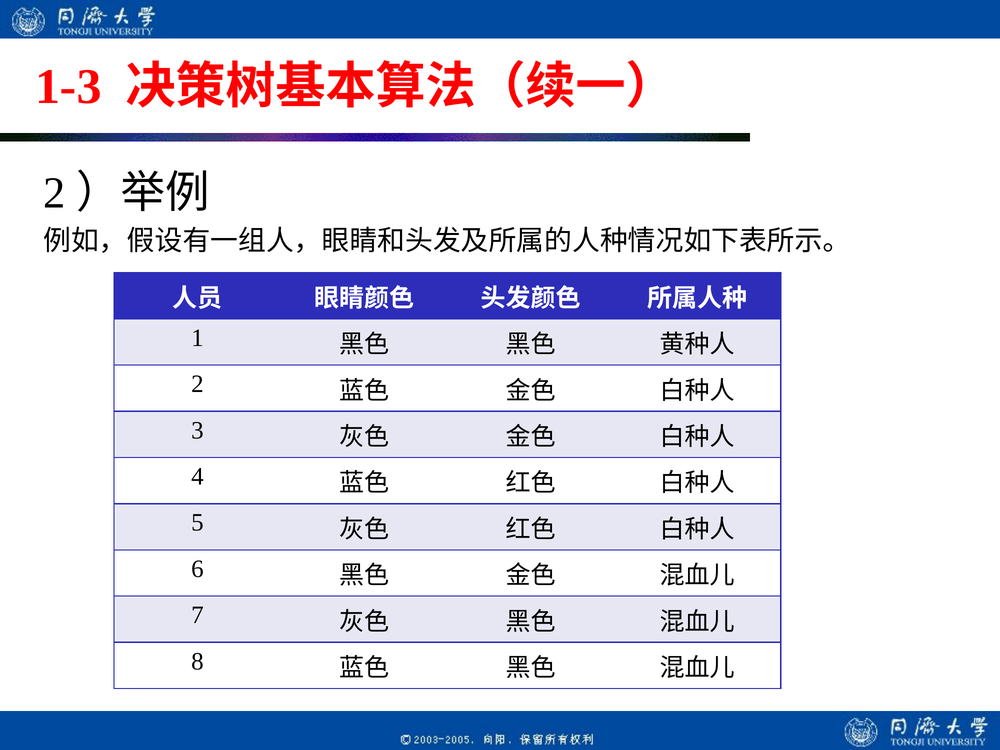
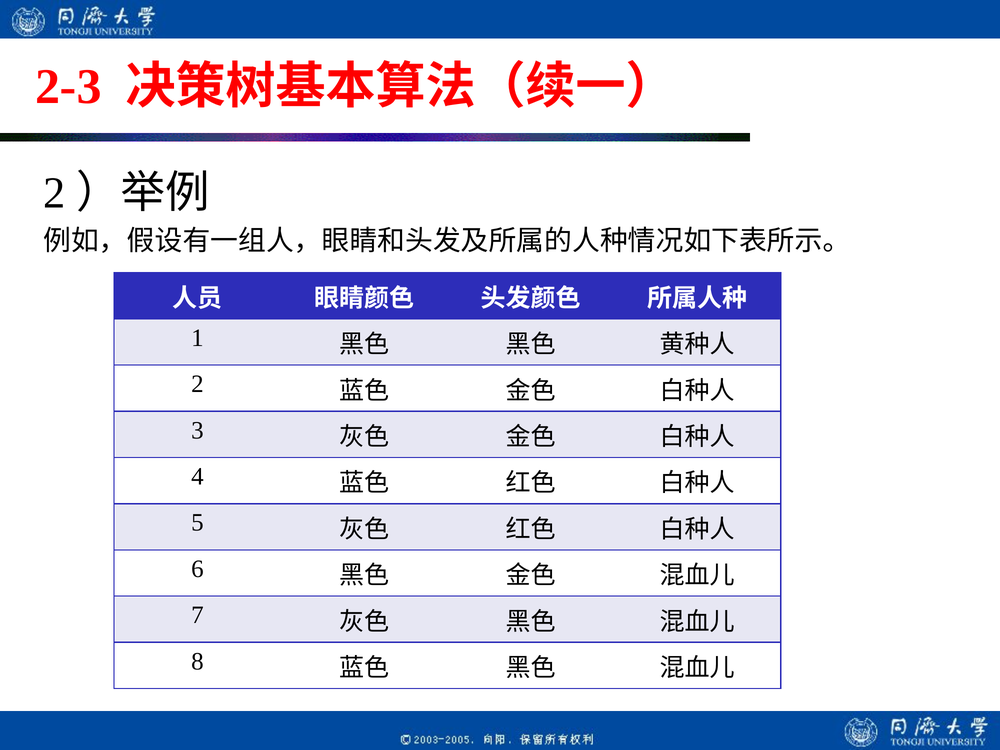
1-3: 1-3 -> 2-3
